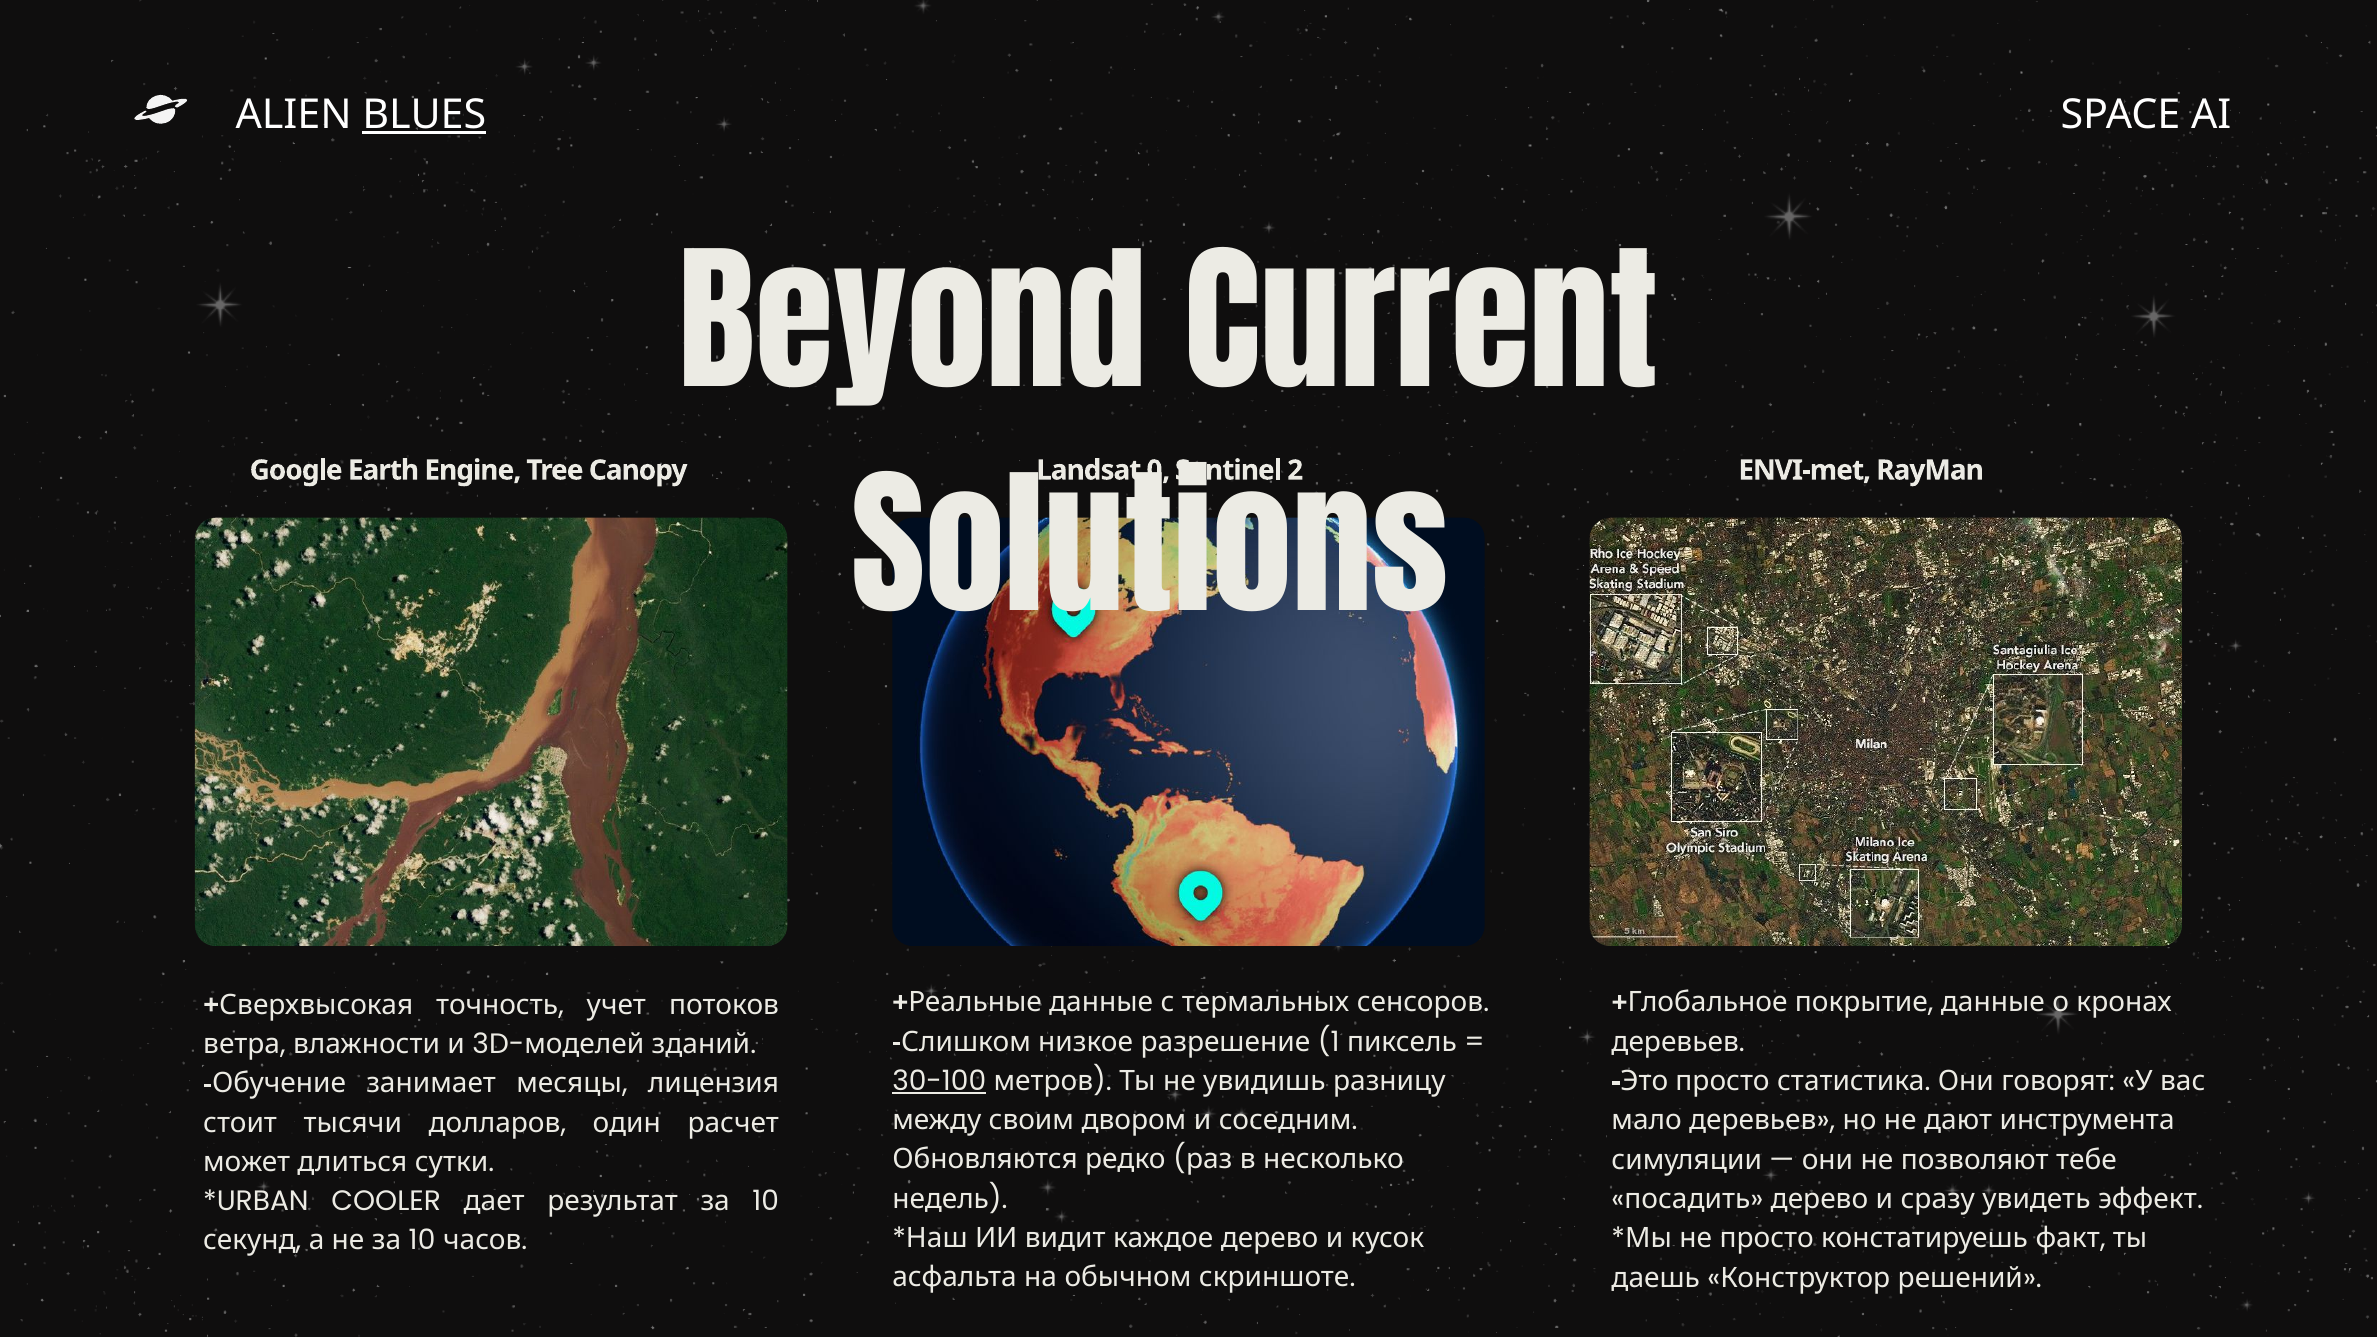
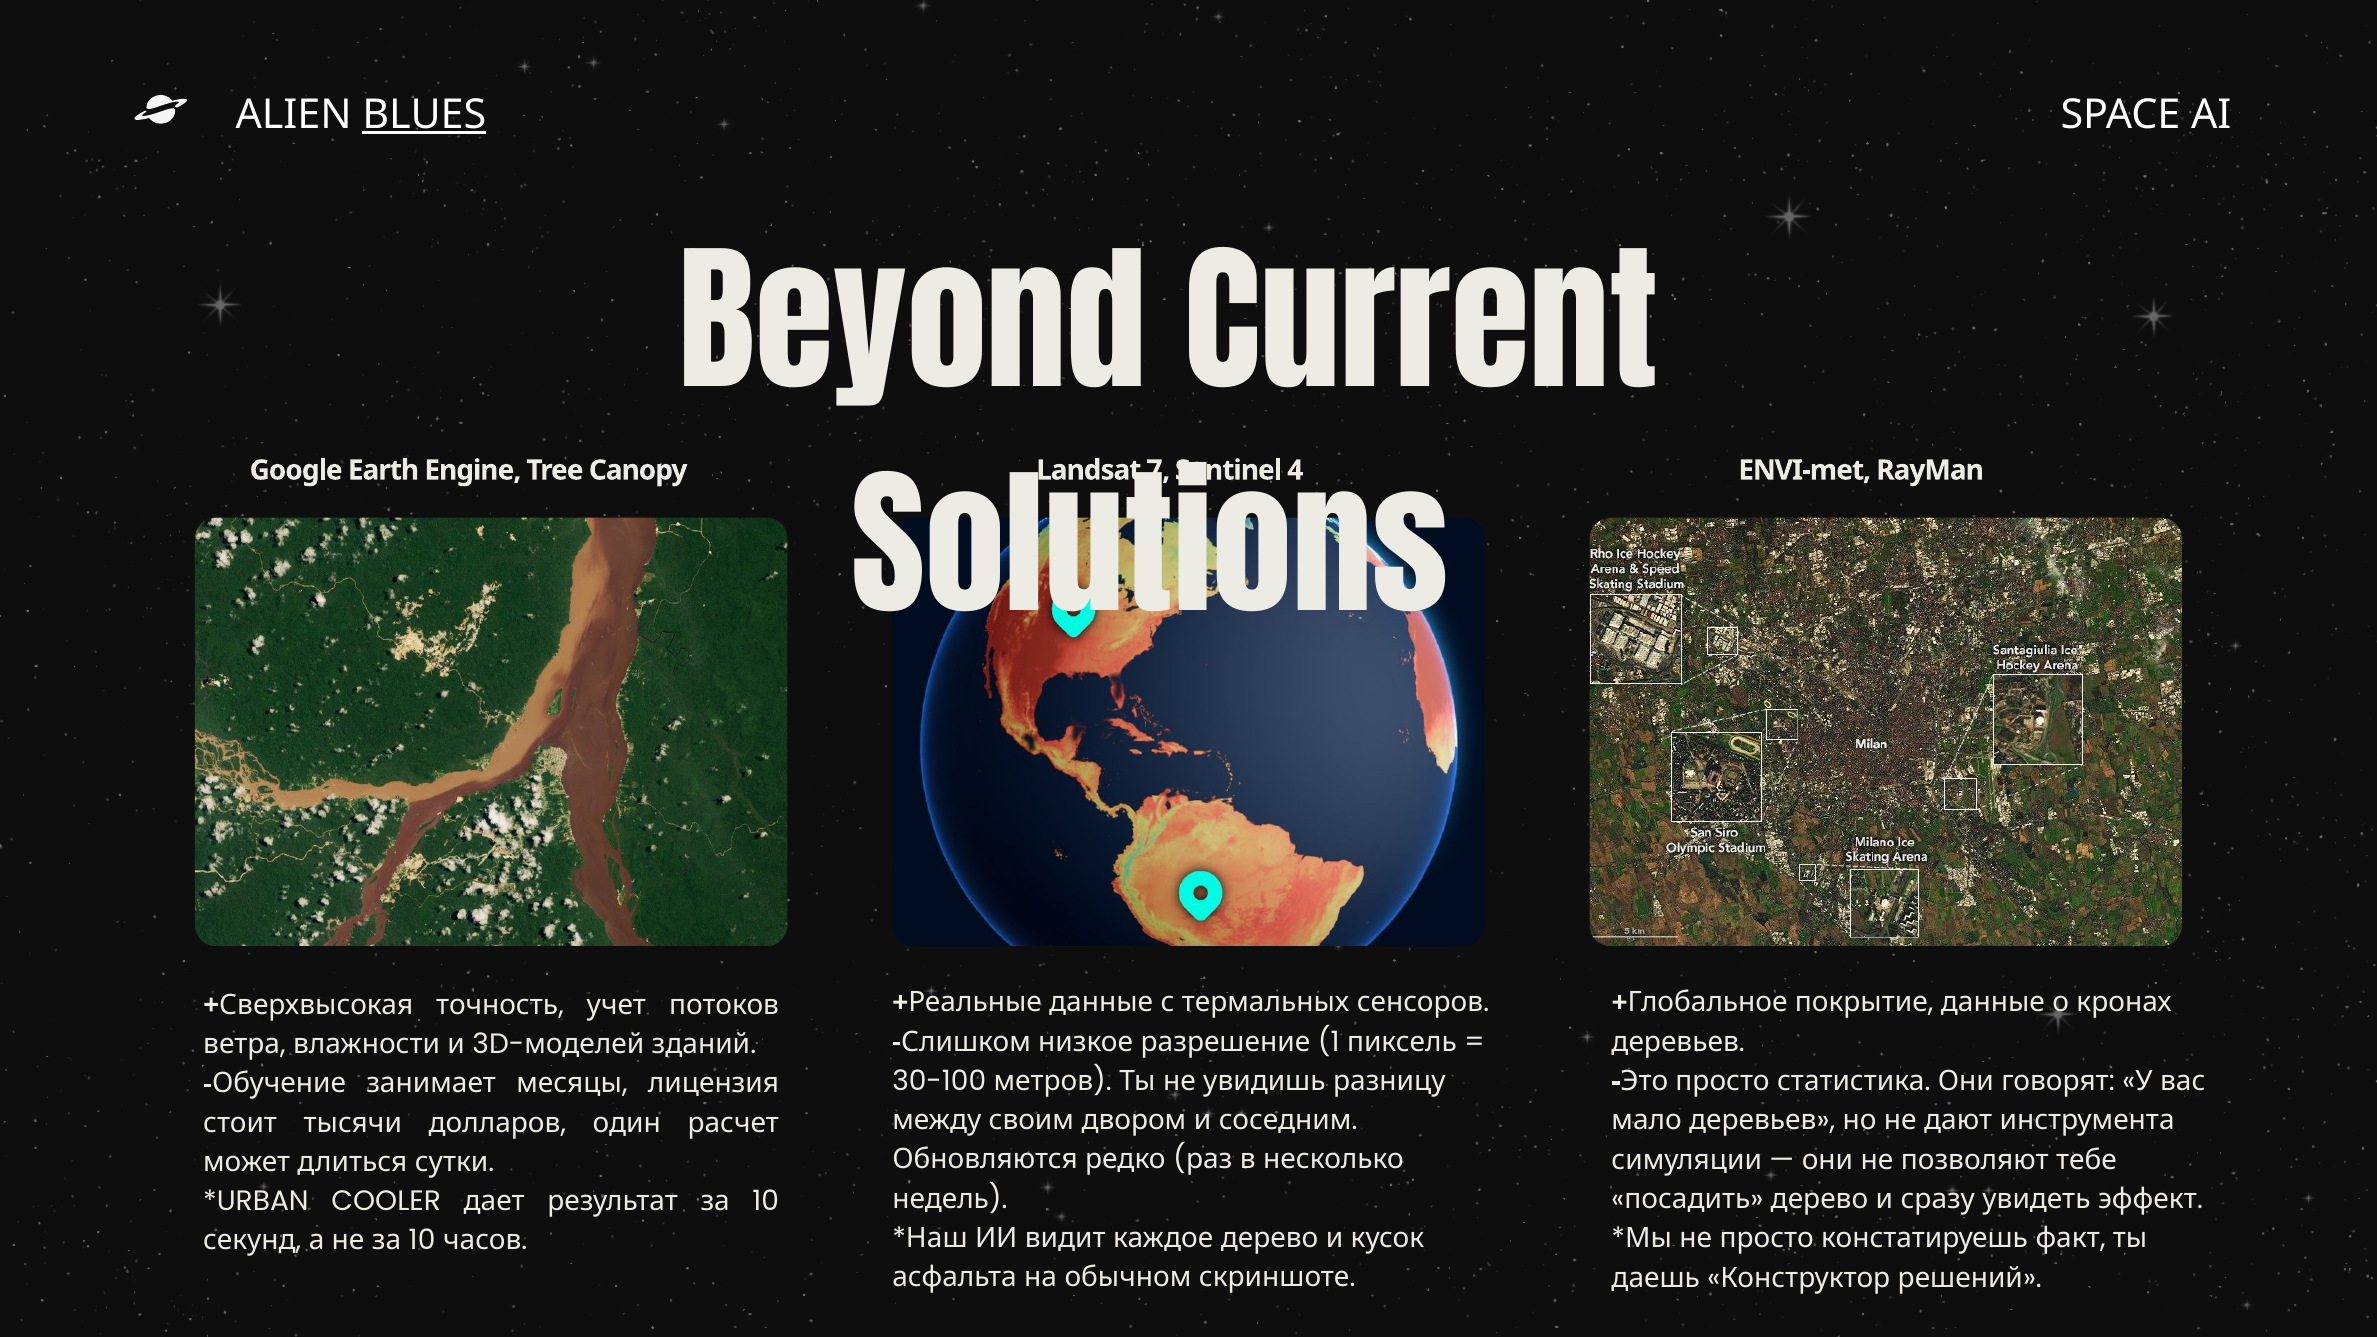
0: 0 -> 7
2: 2 -> 4
30-100 underline: present -> none
